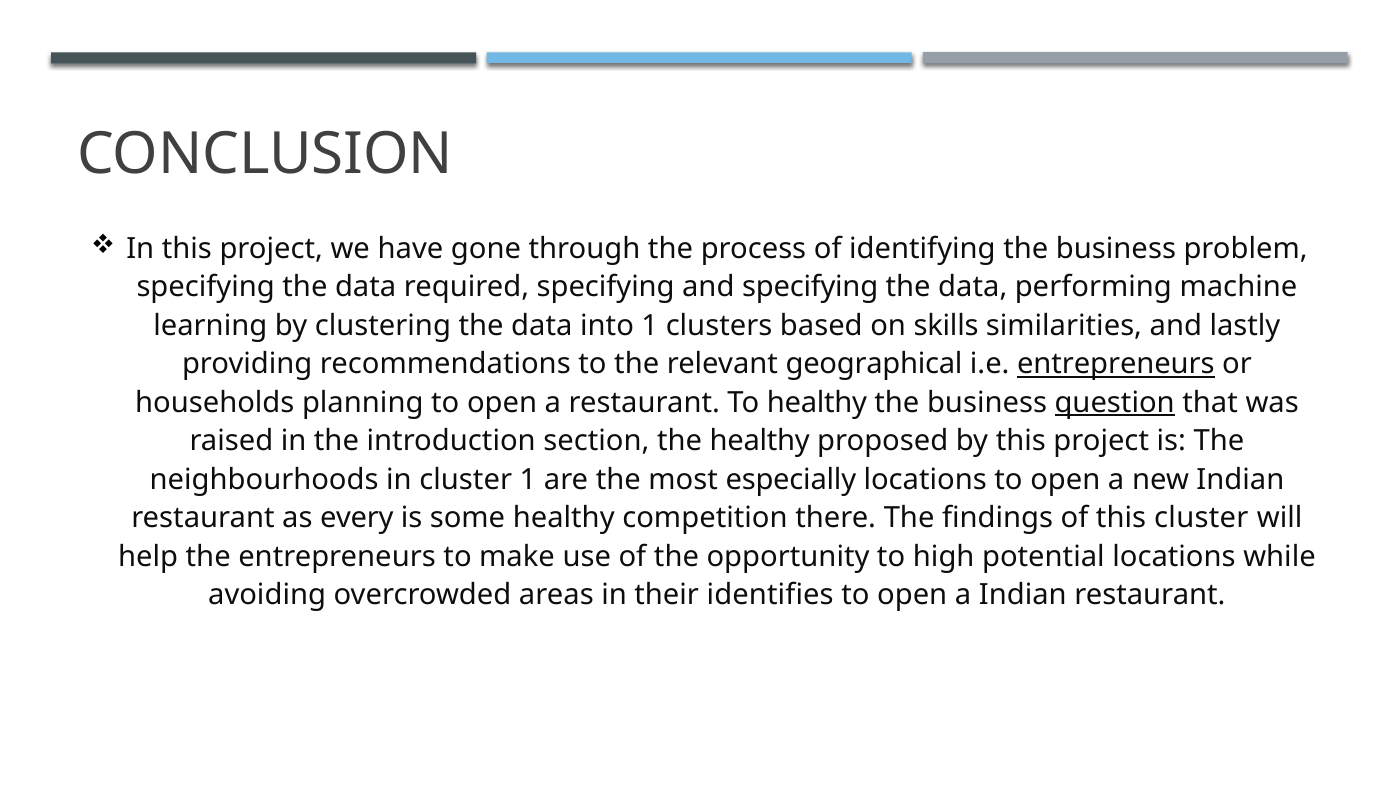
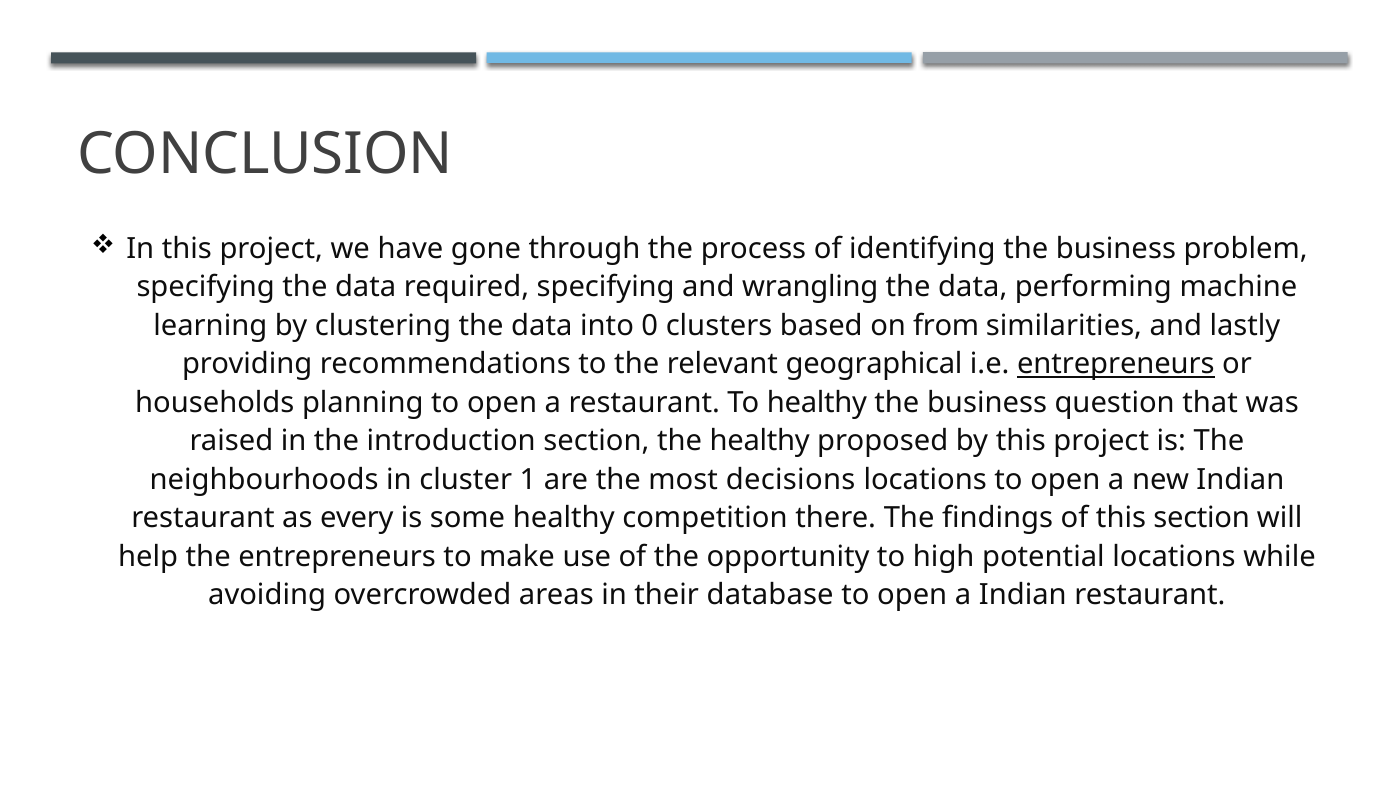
and specifying: specifying -> wrangling
into 1: 1 -> 0
skills: skills -> from
question underline: present -> none
especially: especially -> decisions
this cluster: cluster -> section
identifies: identifies -> database
